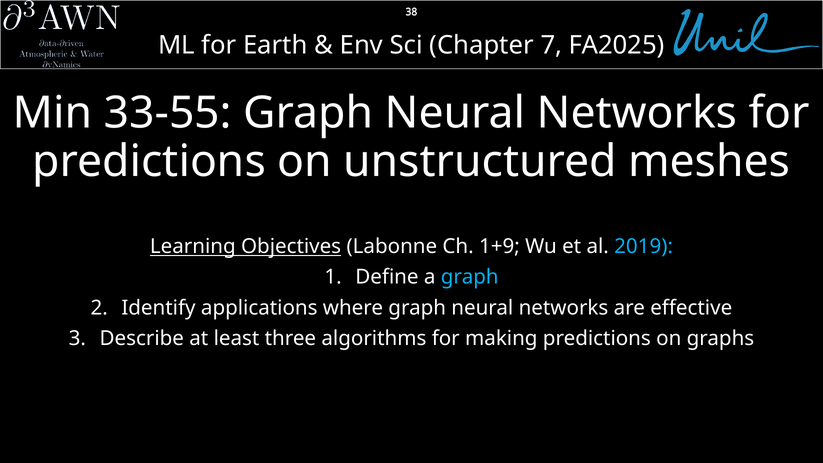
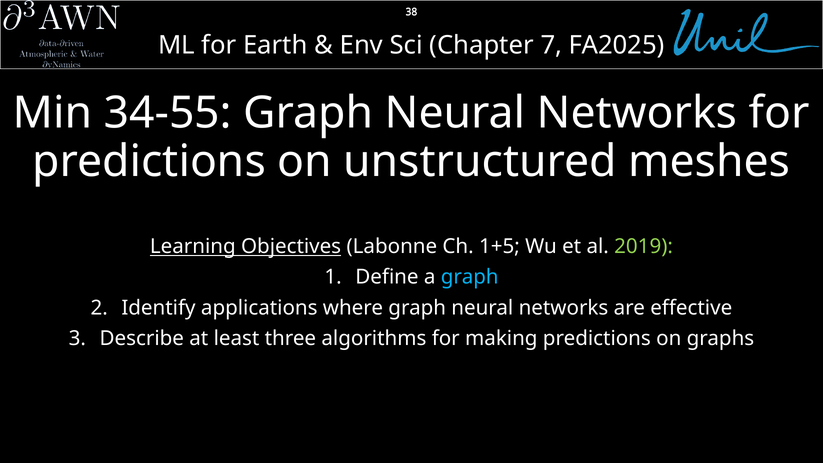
33-55: 33-55 -> 34-55
1+9: 1+9 -> 1+5
2019 colour: light blue -> light green
